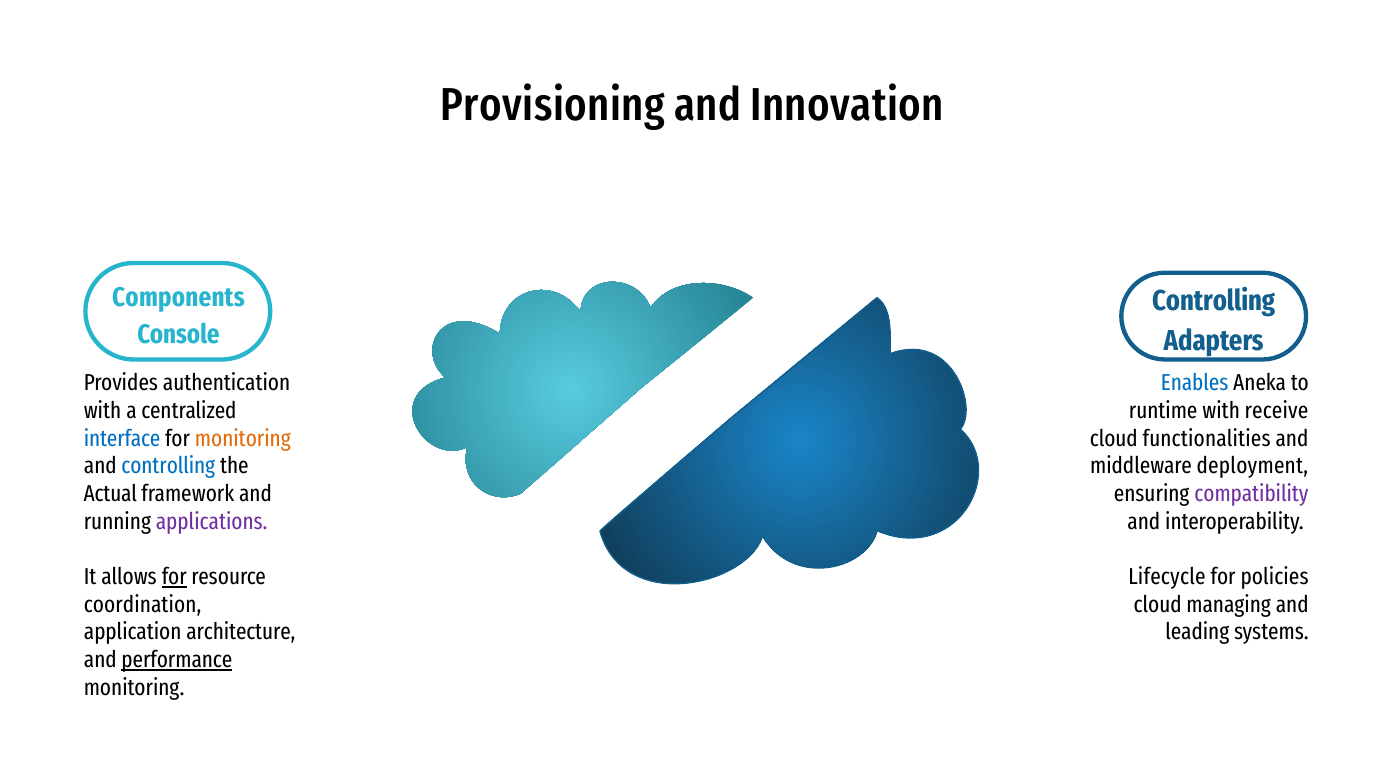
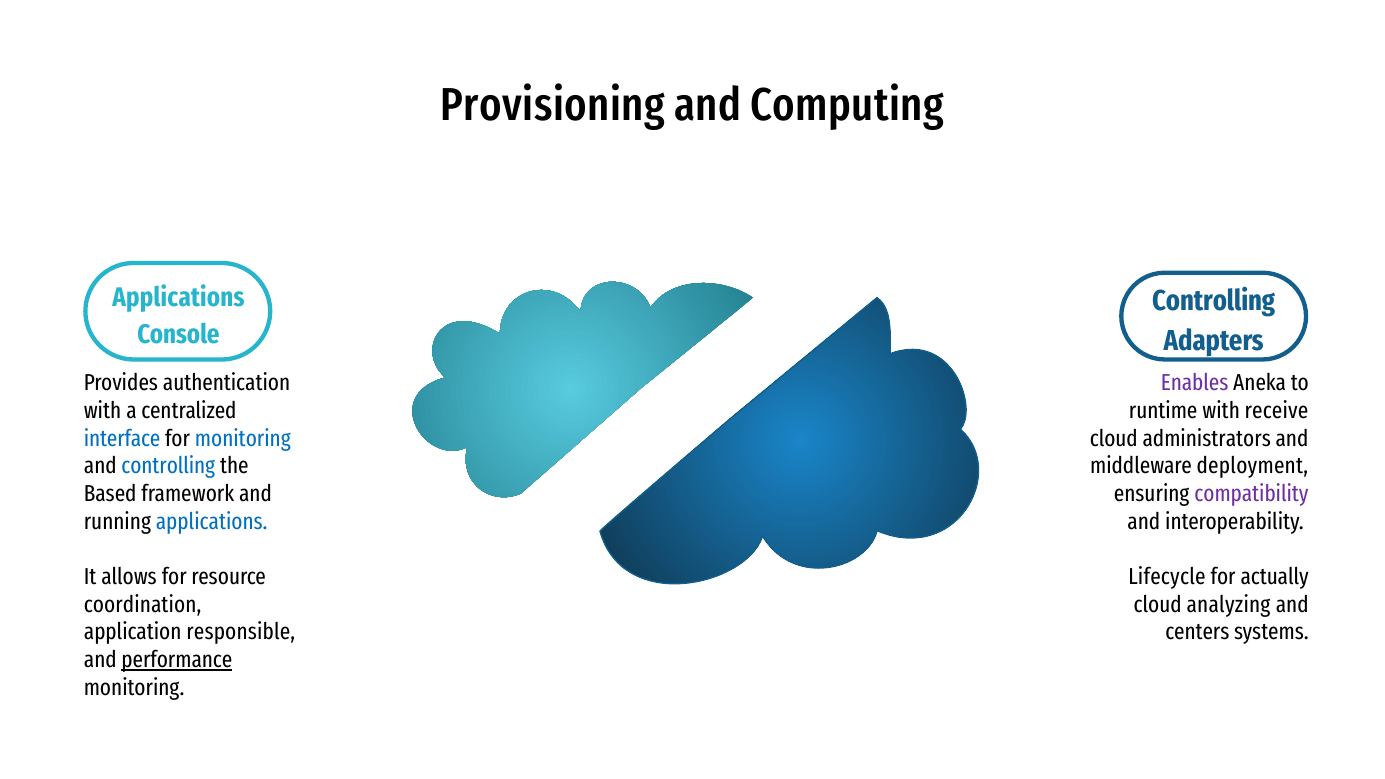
Innovation: Innovation -> Computing
Components at (178, 298): Components -> Applications
Enables colour: blue -> purple
monitoring at (243, 439) colour: orange -> blue
functionalities: functionalities -> administrators
Actual: Actual -> Based
applications at (212, 522) colour: purple -> blue
for at (174, 577) underline: present -> none
policies: policies -> actually
managing: managing -> analyzing
architecture: architecture -> responsible
leading: leading -> centers
